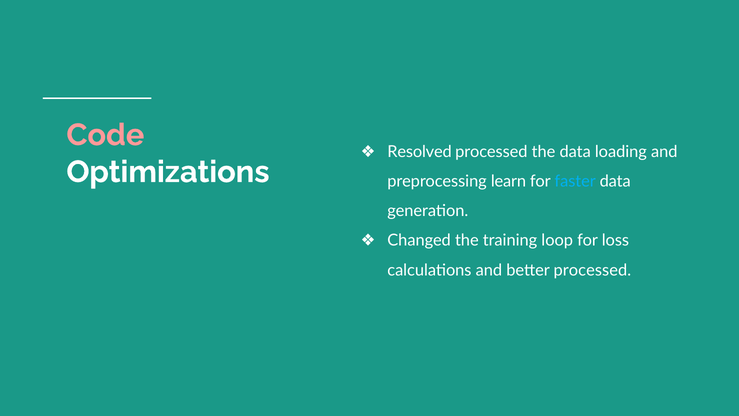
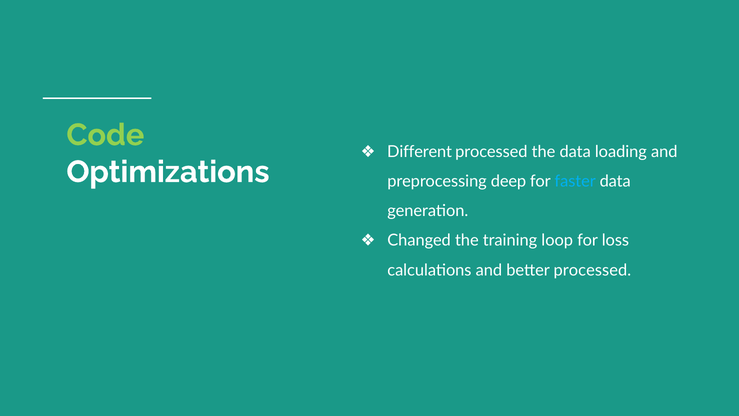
Code colour: pink -> light green
Resolved: Resolved -> Different
learn: learn -> deep
